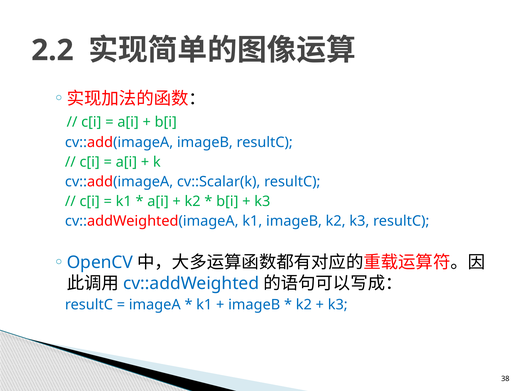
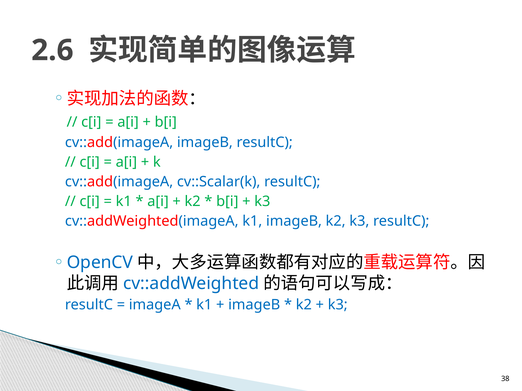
2.2: 2.2 -> 2.6
